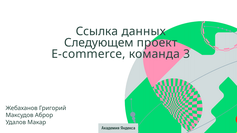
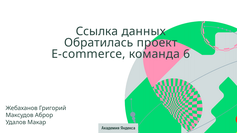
Следующем: Следующем -> Обратилась
3: 3 -> 6
